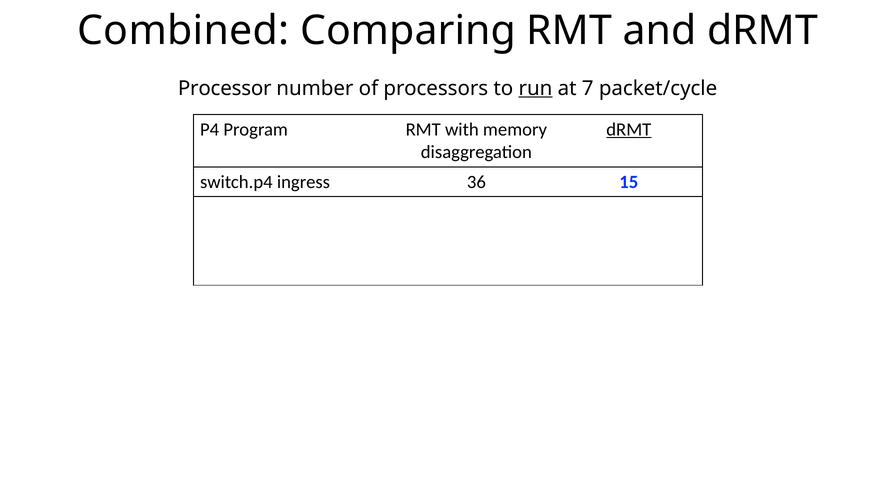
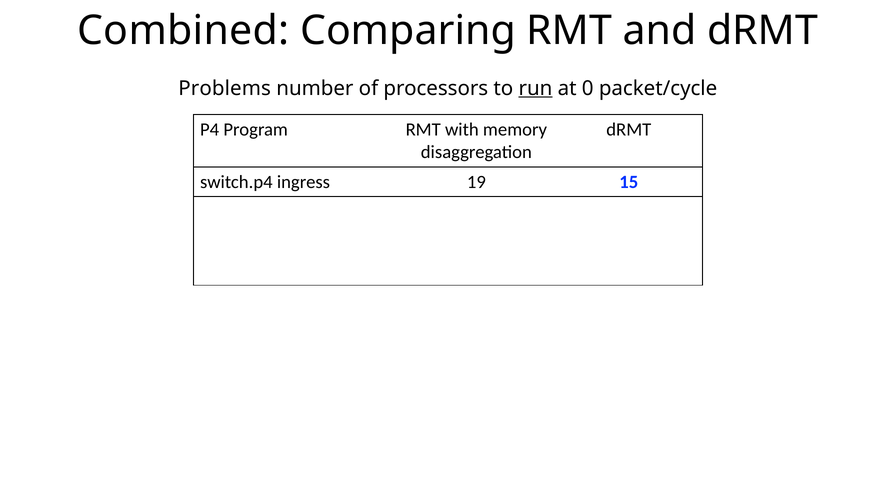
Processor: Processor -> Problems
7: 7 -> 0
dRMT at (629, 129) underline: present -> none
36: 36 -> 19
